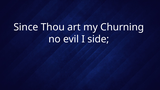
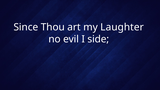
Churning: Churning -> Laughter
